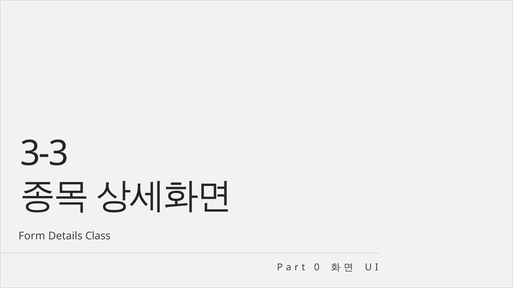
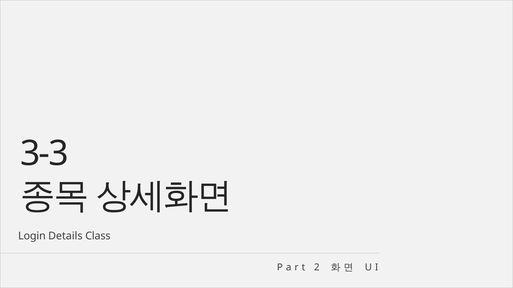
Form: Form -> Login
0: 0 -> 2
